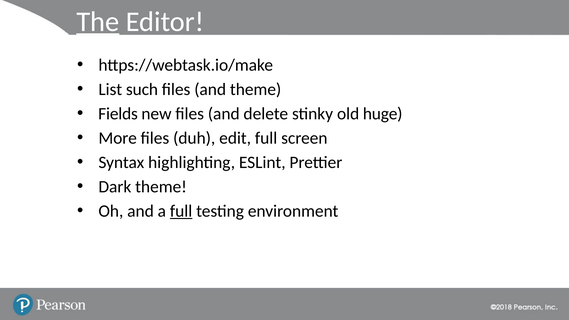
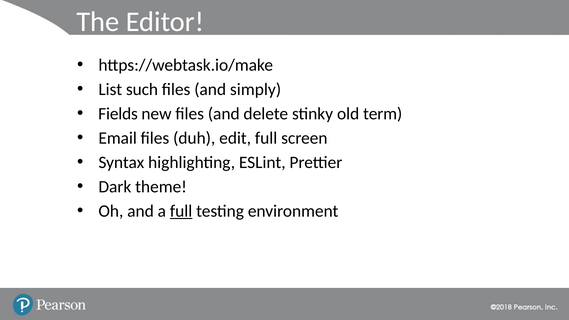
The underline: present -> none
and theme: theme -> simply
huge: huge -> term
More: More -> Email
